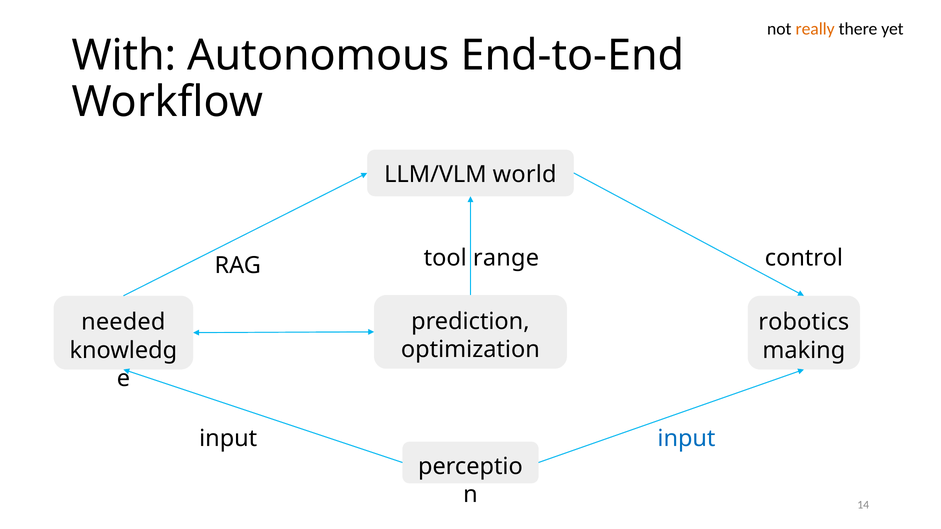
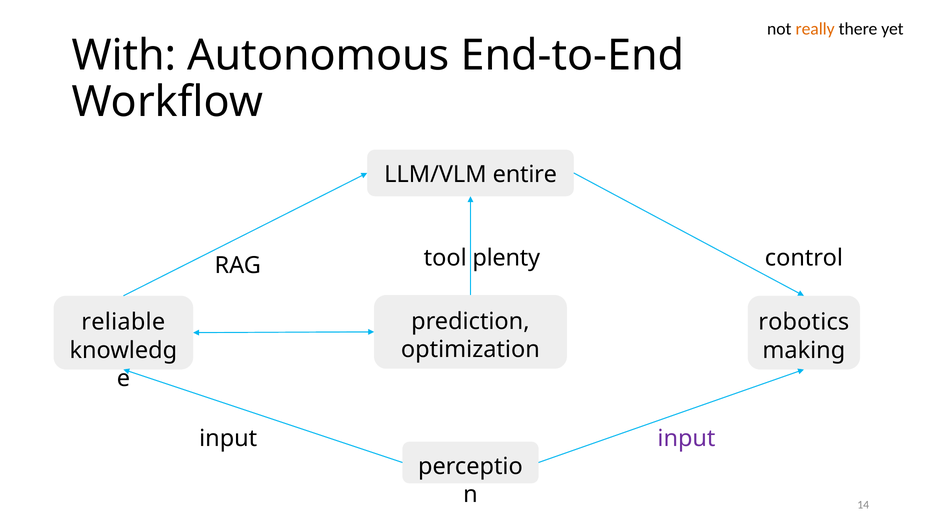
world: world -> entire
range: range -> plenty
needed: needed -> reliable
input at (686, 439) colour: blue -> purple
